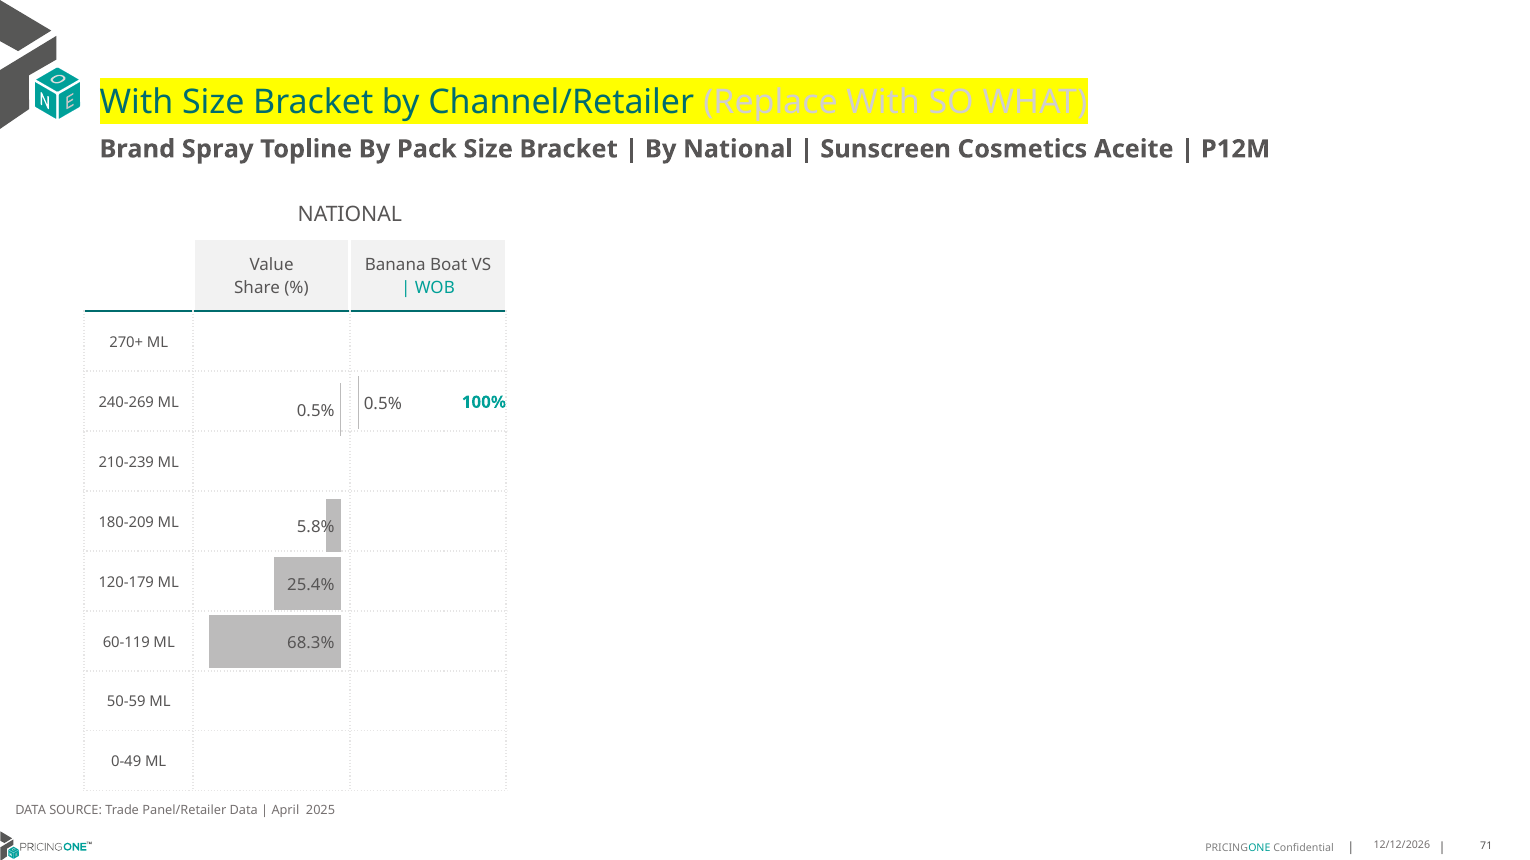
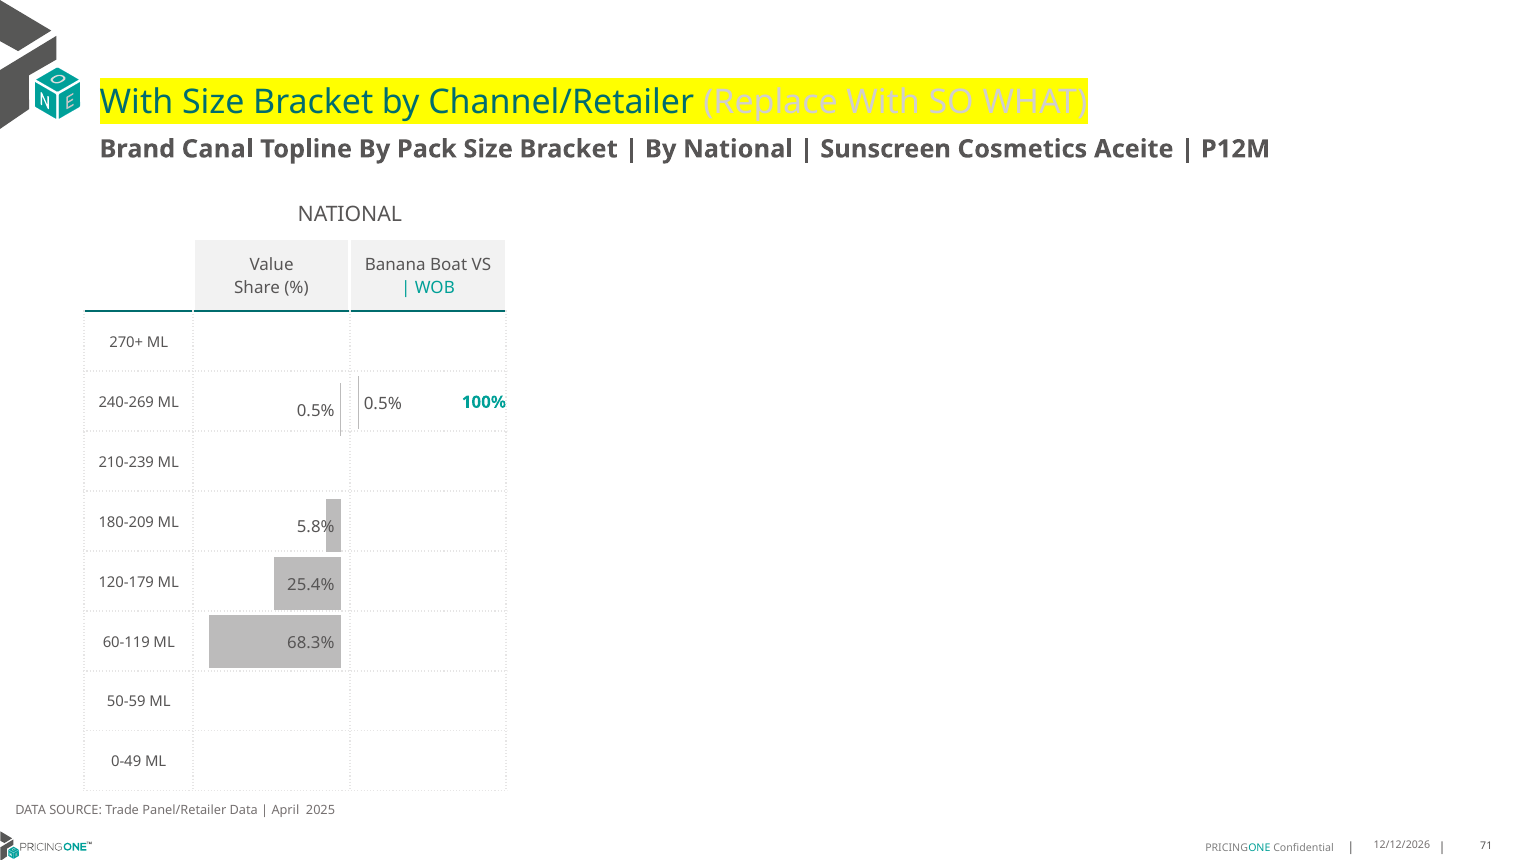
Spray: Spray -> Canal
